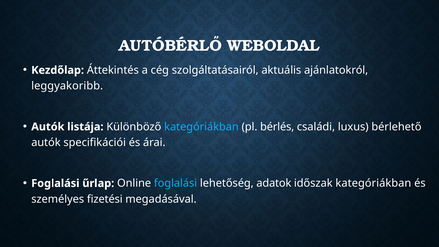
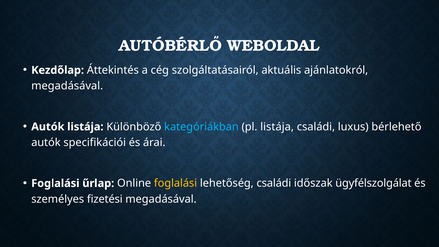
leggyakoribb at (67, 86): leggyakoribb -> megadásával
pl bérlés: bérlés -> listája
foglalási at (176, 183) colour: light blue -> yellow
lehetőség adatok: adatok -> családi
időszak kategóriákban: kategóriákban -> ügyfélszolgálat
